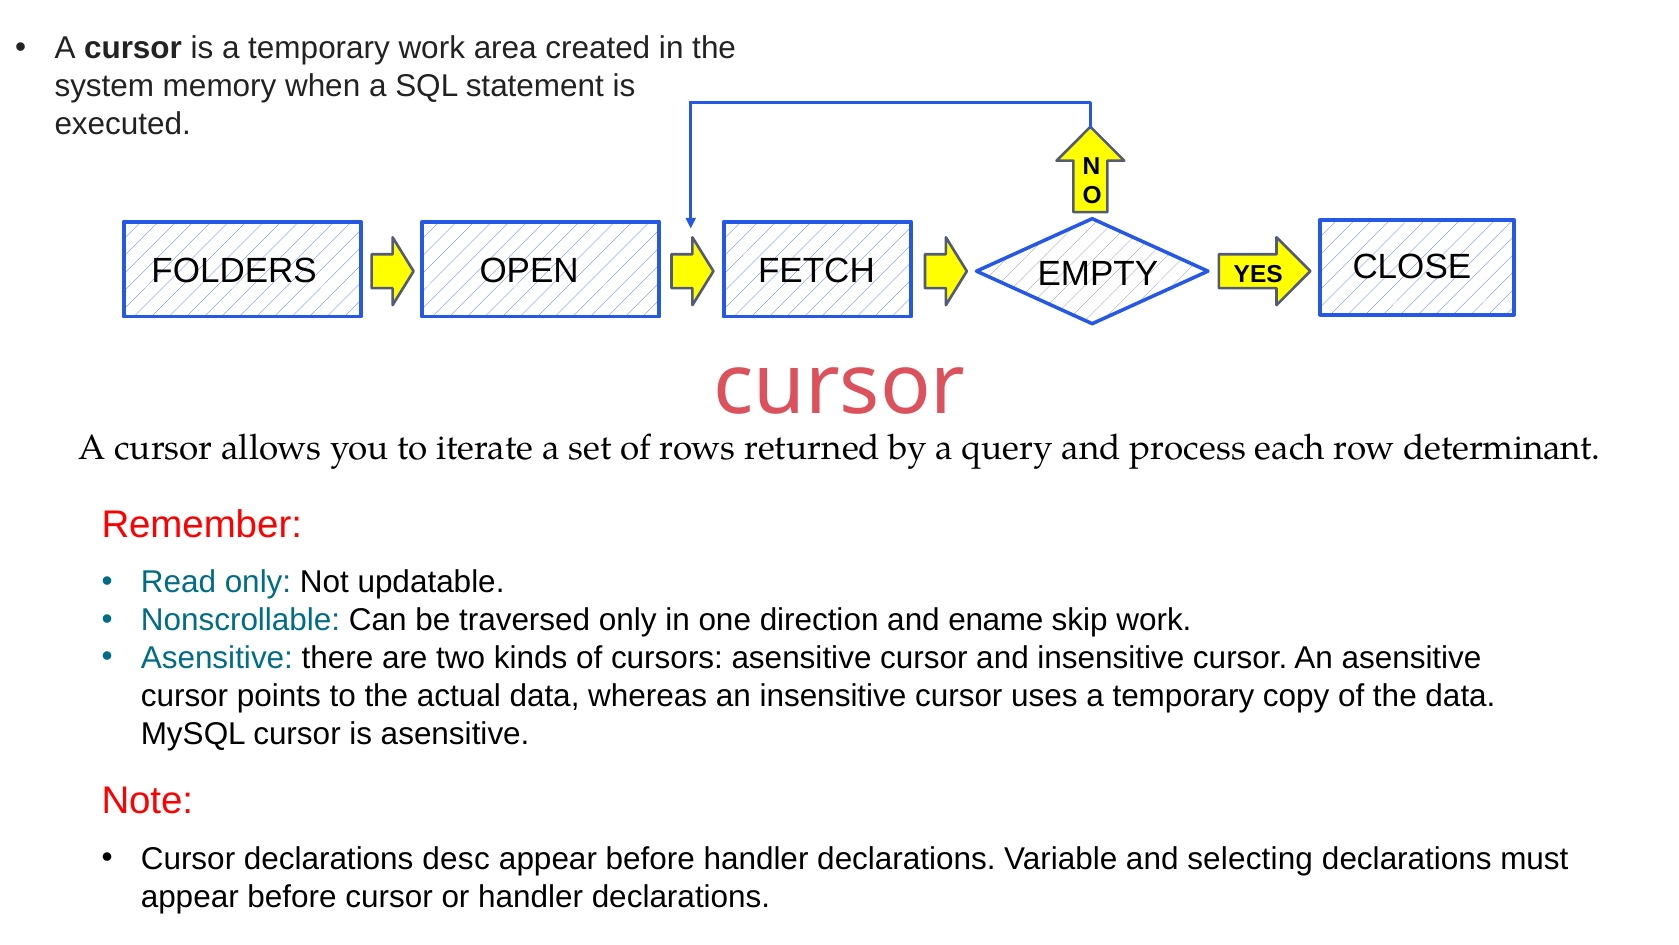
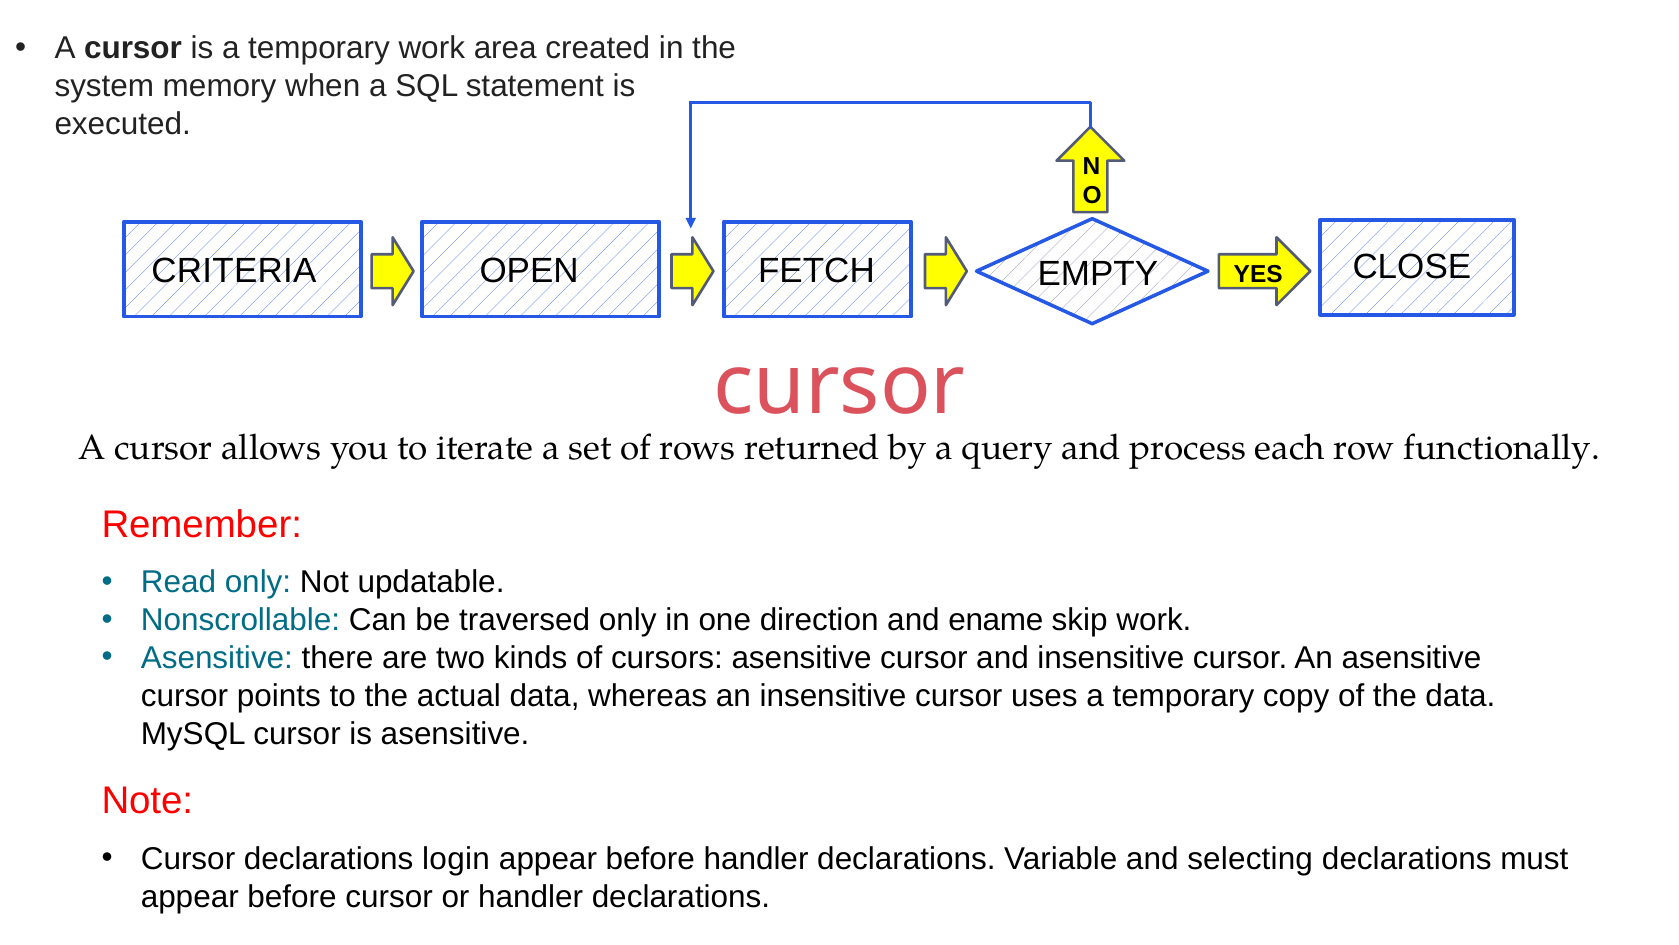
FOLDERS: FOLDERS -> CRITERIA
determinant: determinant -> functionally
desc: desc -> login
